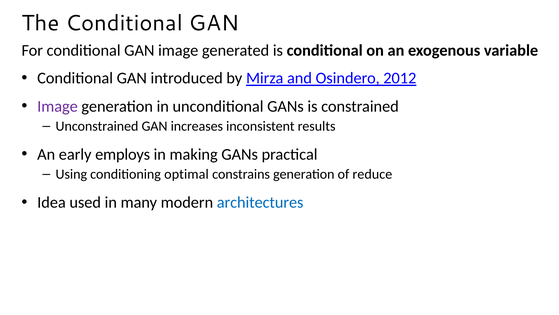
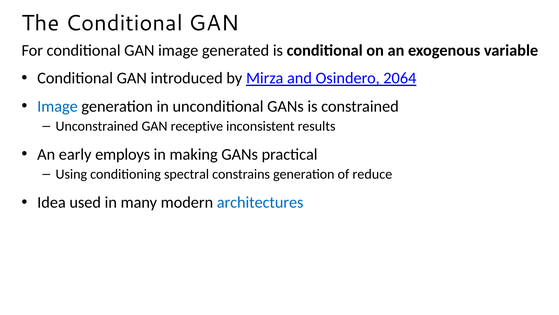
2012: 2012 -> 2064
Image at (58, 106) colour: purple -> blue
increases: increases -> receptive
optimal: optimal -> spectral
